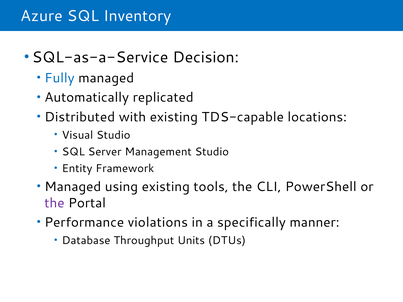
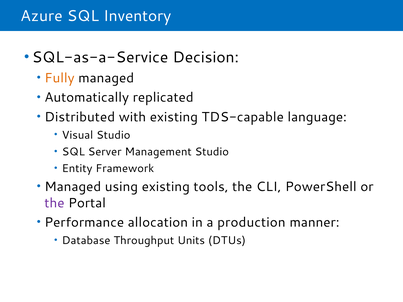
Fully colour: blue -> orange
locations: locations -> language
violations: violations -> allocation
specifically: specifically -> production
